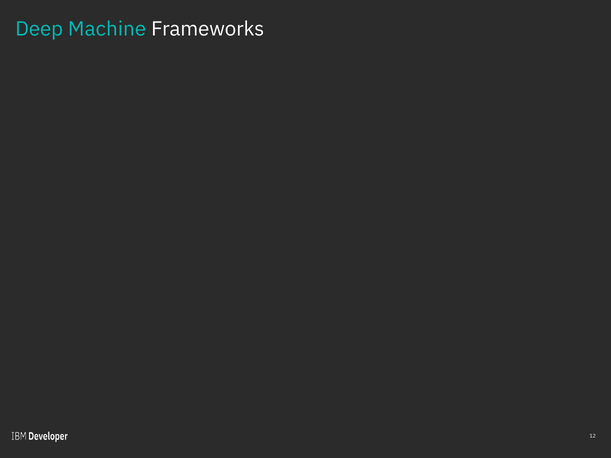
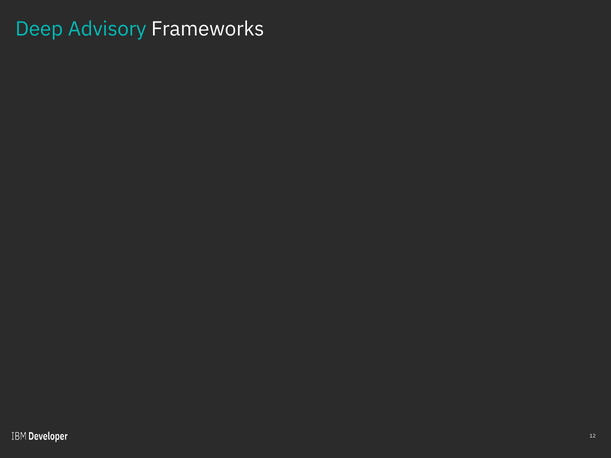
Machine: Machine -> Advisory
